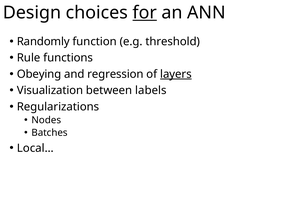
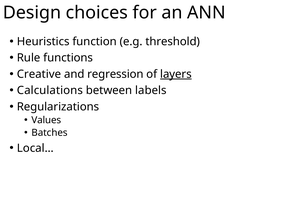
for underline: present -> none
Randomly: Randomly -> Heuristics
Obeying: Obeying -> Creative
Visualization: Visualization -> Calculations
Nodes: Nodes -> Values
